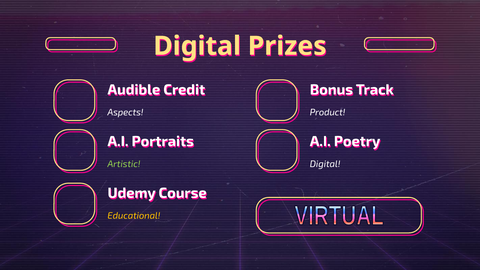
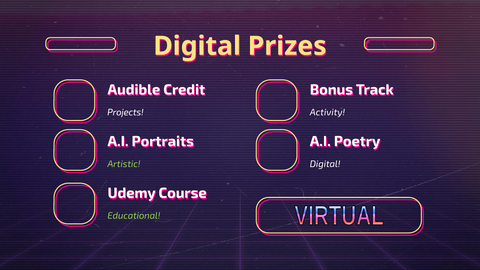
Aspects: Aspects -> Projects
Product: Product -> Activity
Educational colour: yellow -> light green
